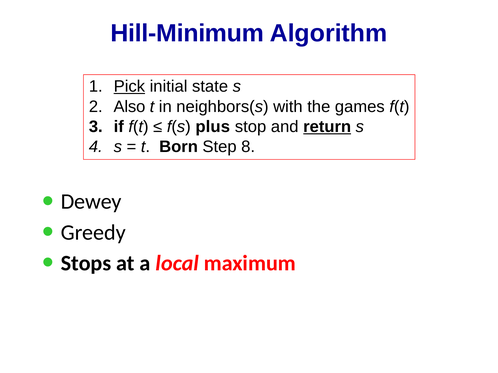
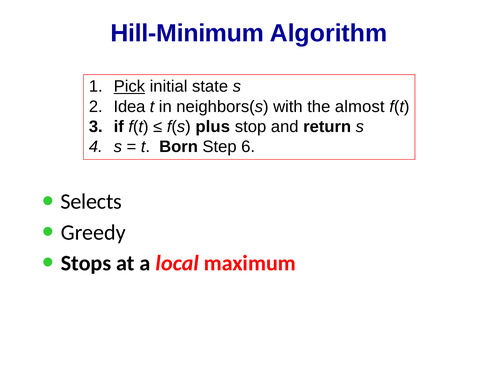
Also: Also -> Idea
games: games -> almost
return underline: present -> none
8: 8 -> 6
Dewey: Dewey -> Selects
